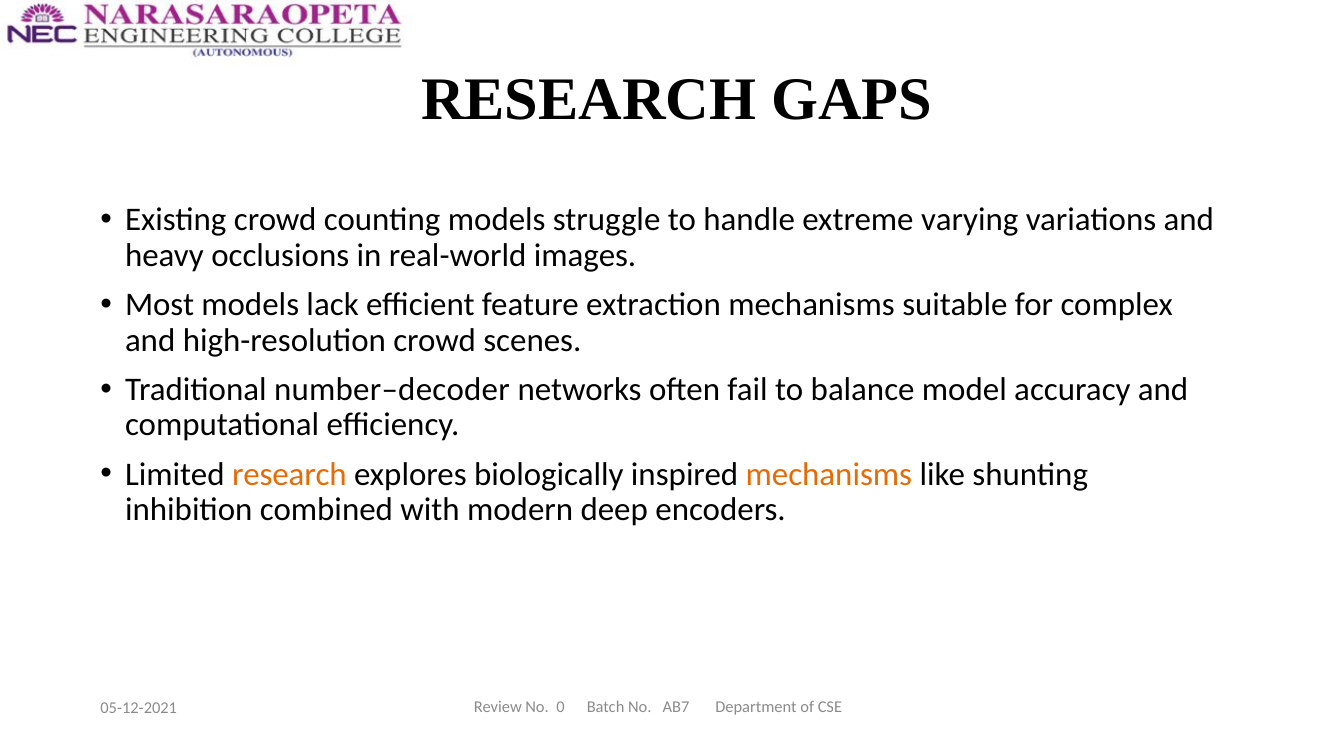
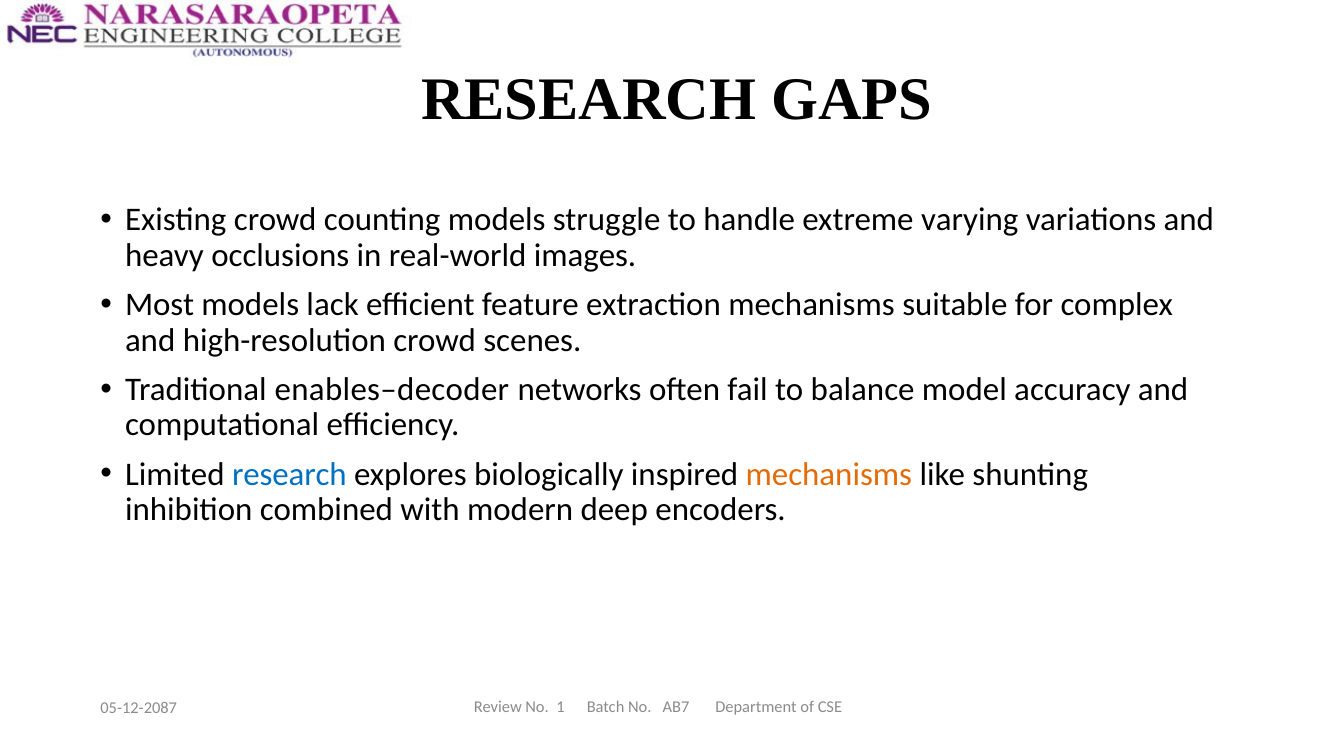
number–decoder: number–decoder -> enables–decoder
research at (289, 474) colour: orange -> blue
0: 0 -> 1
05-12-2021: 05-12-2021 -> 05-12-2087
